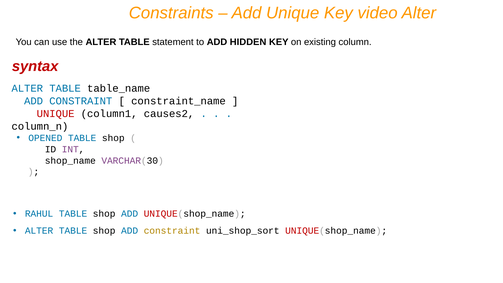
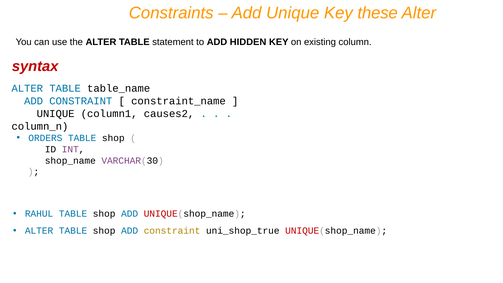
video: video -> these
UNIQUE at (56, 114) colour: red -> black
OPENED: OPENED -> ORDERS
uni_shop_sort: uni_shop_sort -> uni_shop_true
